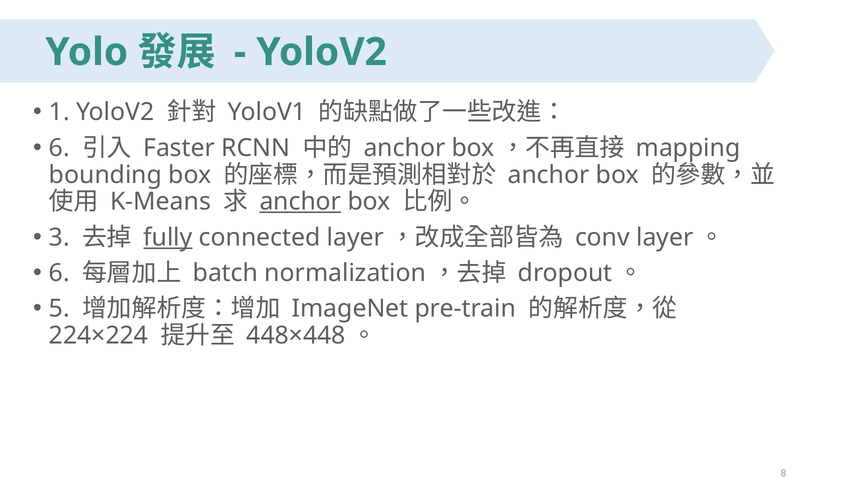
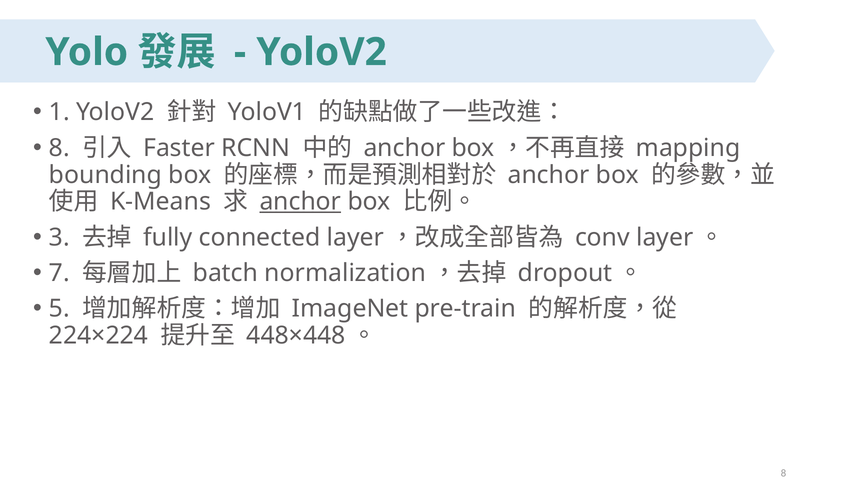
6 at (59, 148): 6 -> 8
fully underline: present -> none
6 at (59, 273): 6 -> 7
